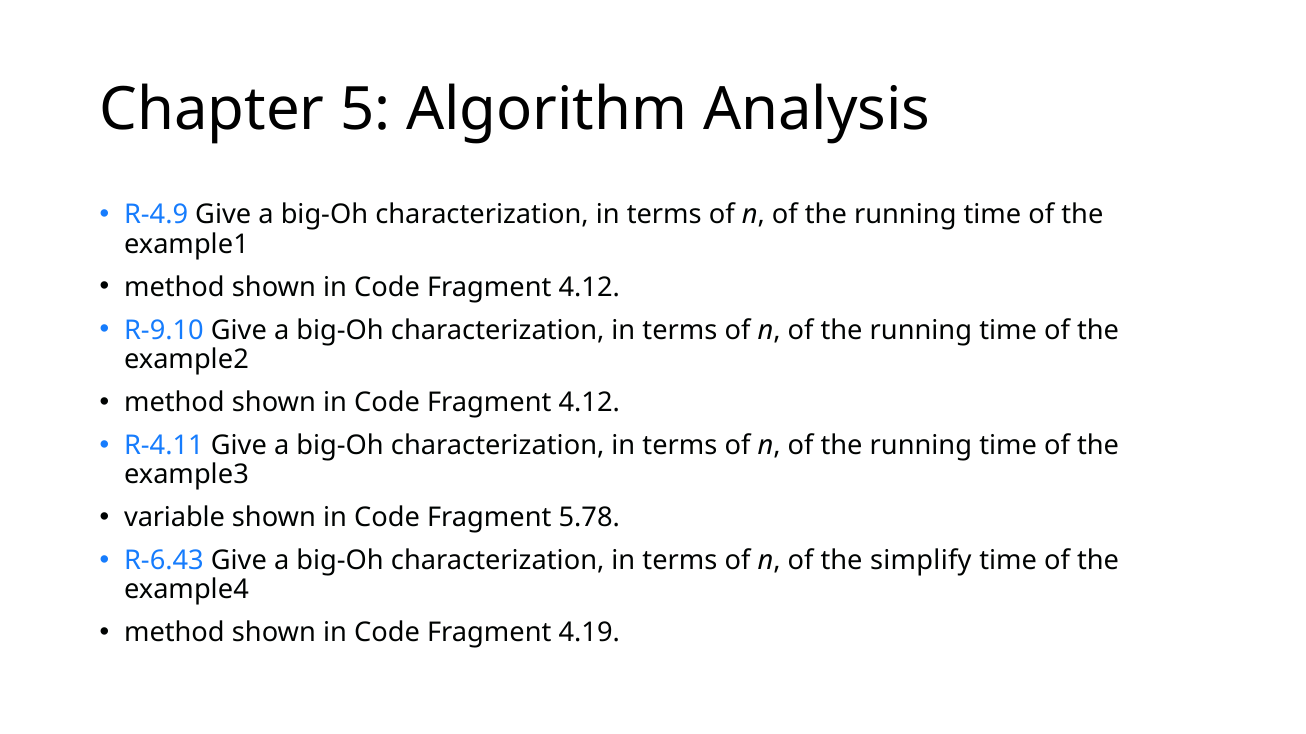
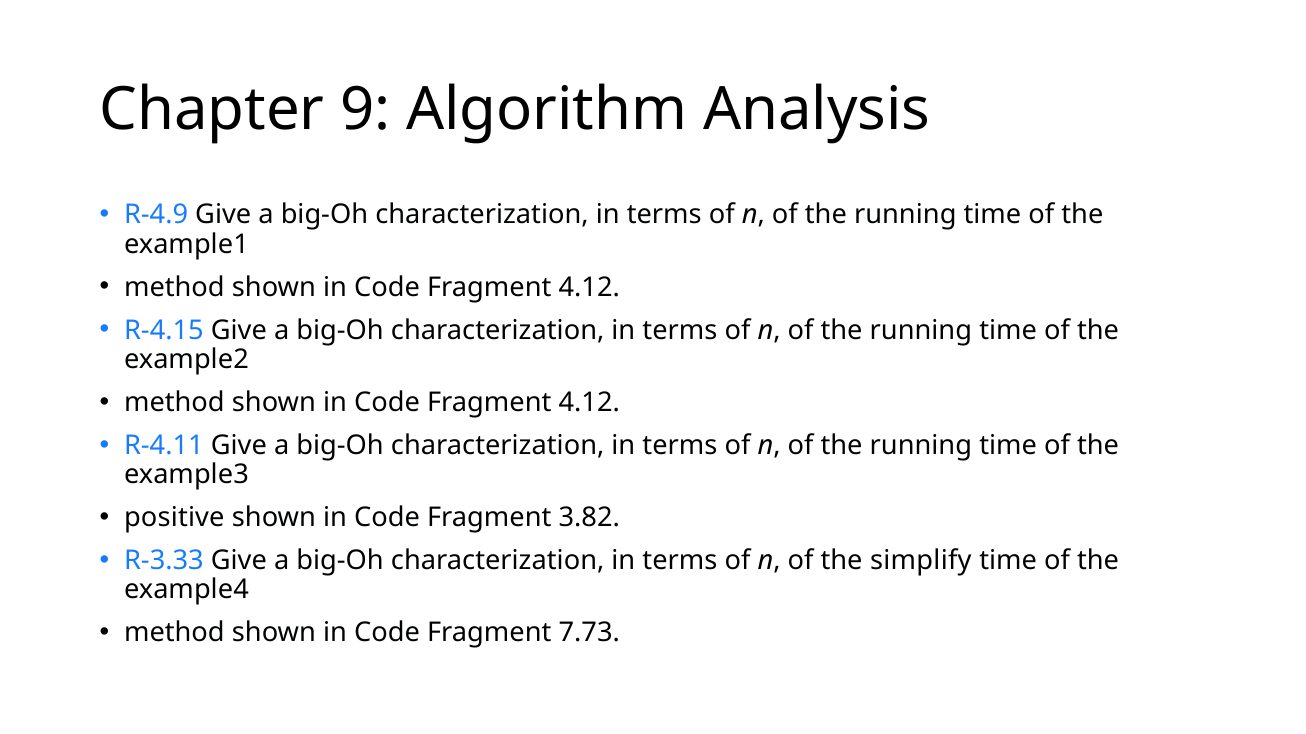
5: 5 -> 9
R-9.10: R-9.10 -> R-4.15
variable: variable -> positive
5.78: 5.78 -> 3.82
R-6.43: R-6.43 -> R-3.33
4.19: 4.19 -> 7.73
